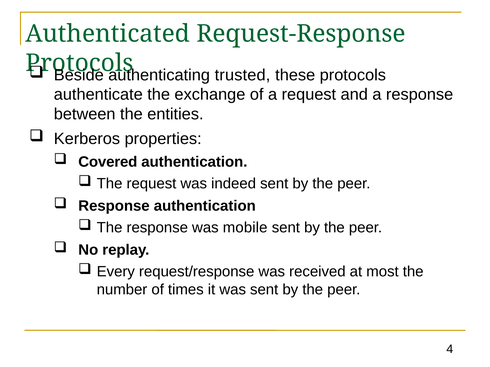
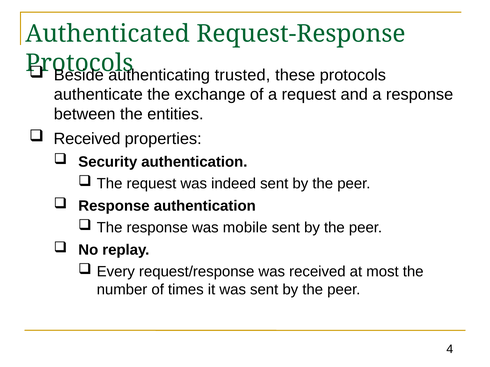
Kerberos at (87, 139): Kerberos -> Received
Covered: Covered -> Security
